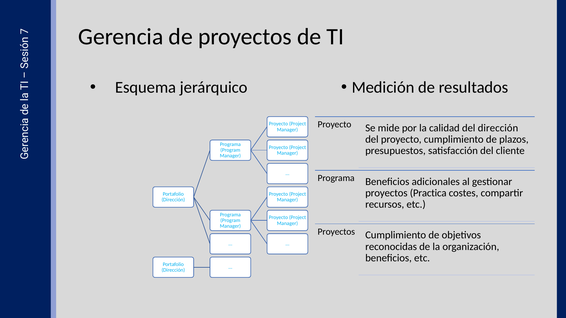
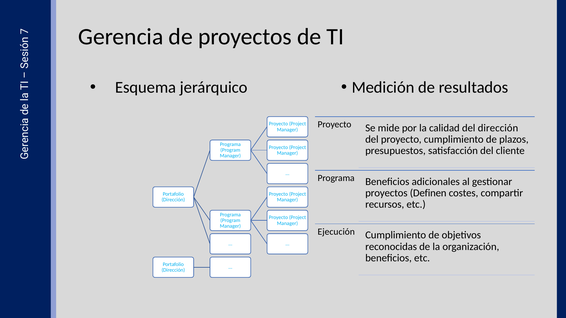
Practica: Practica -> Definen
Proyectos at (336, 232): Proyectos -> Ejecución
